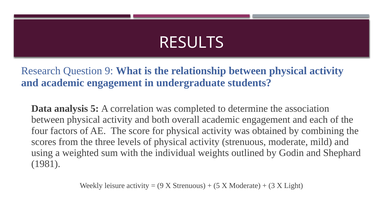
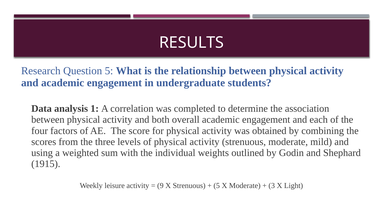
Question 9: 9 -> 5
analysis 5: 5 -> 1
1981: 1981 -> 1915
